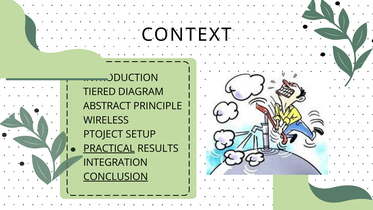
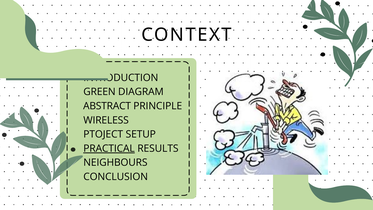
TIERED: TIERED -> GREEN
INTEGRATION: INTEGRATION -> NEIGHBOURS
CONCLUSION underline: present -> none
